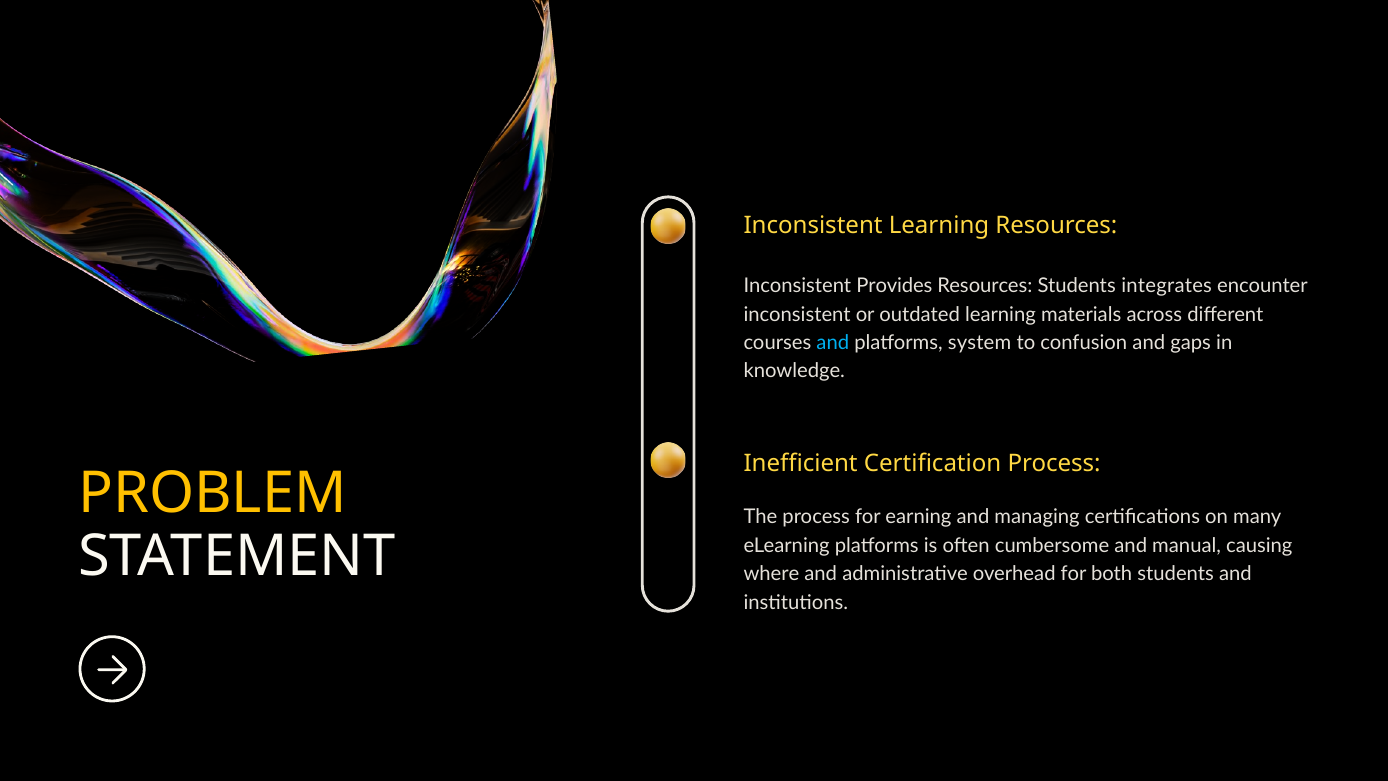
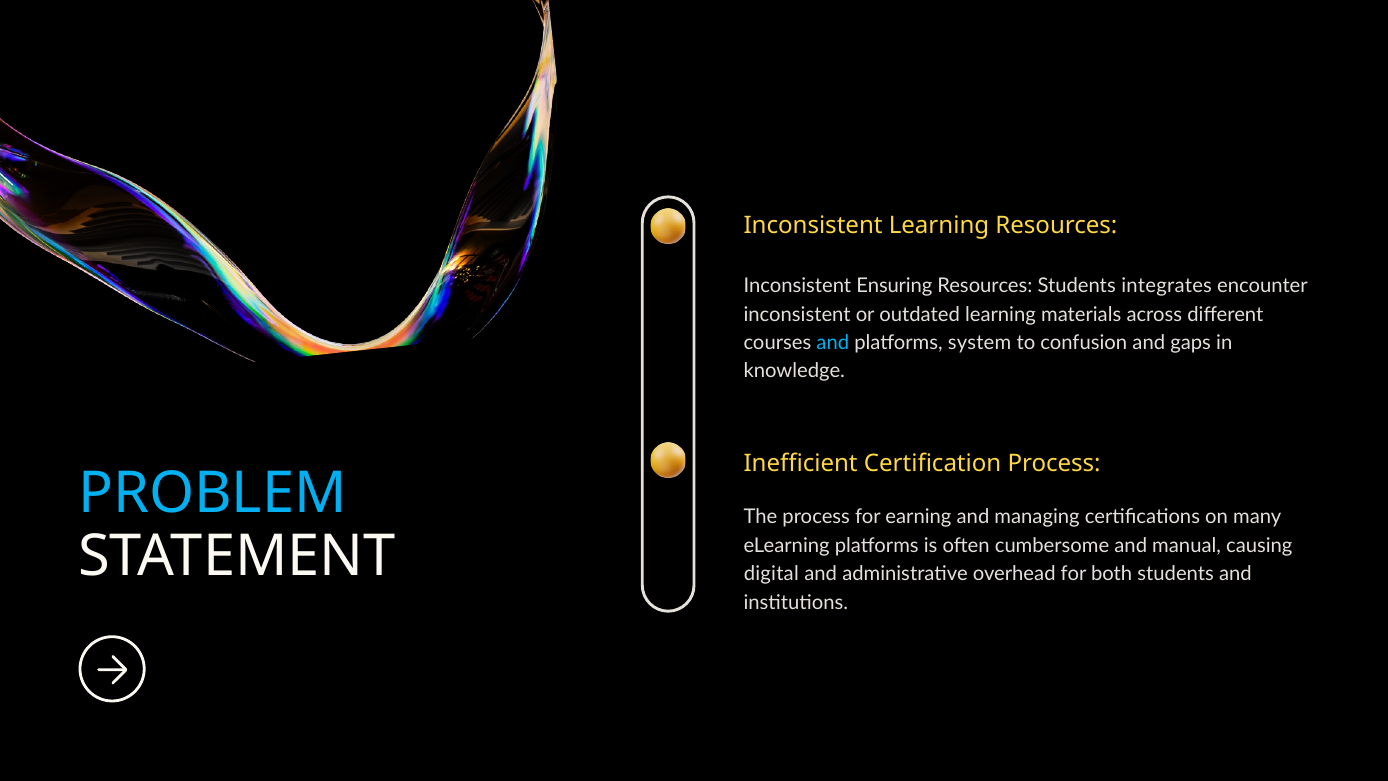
Provides: Provides -> Ensuring
PROBLEM colour: yellow -> light blue
where: where -> digital
